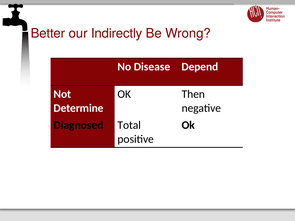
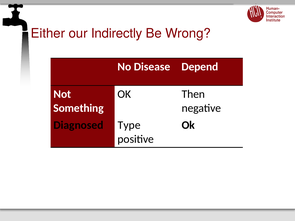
Better: Better -> Either
Determine: Determine -> Something
Total: Total -> Type
